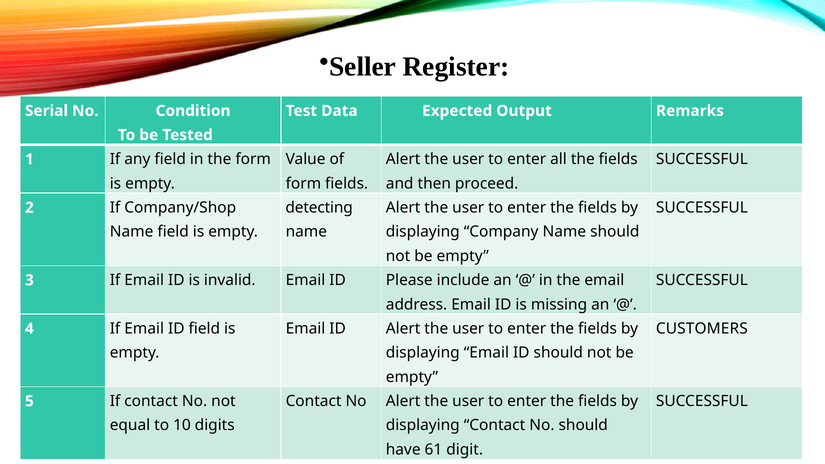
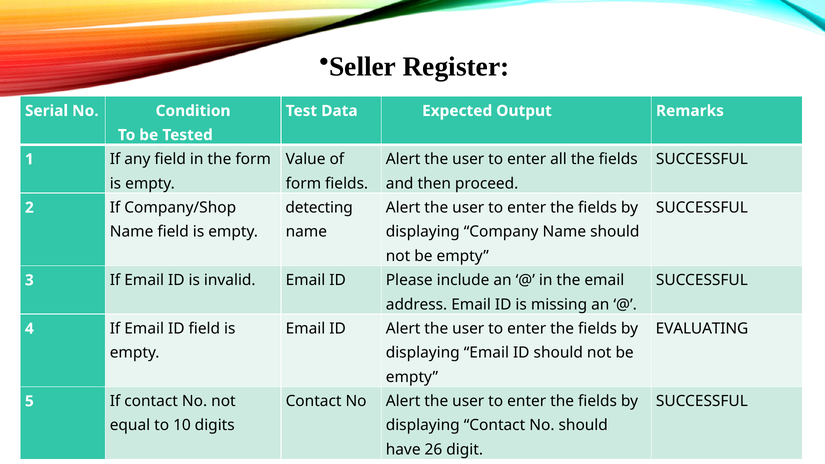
CUSTOMERS: CUSTOMERS -> EVALUATING
61: 61 -> 26
